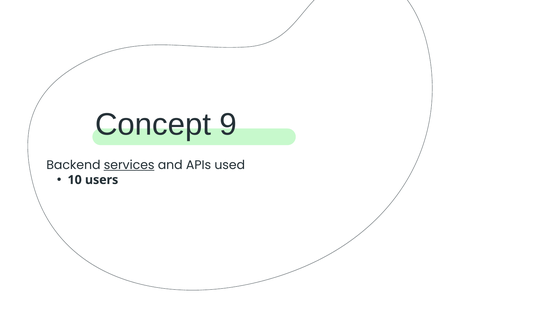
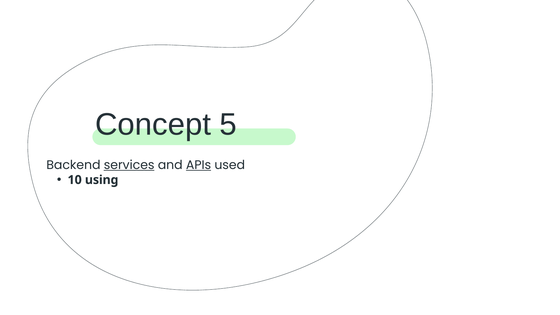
9: 9 -> 5
APIs underline: none -> present
users: users -> using
